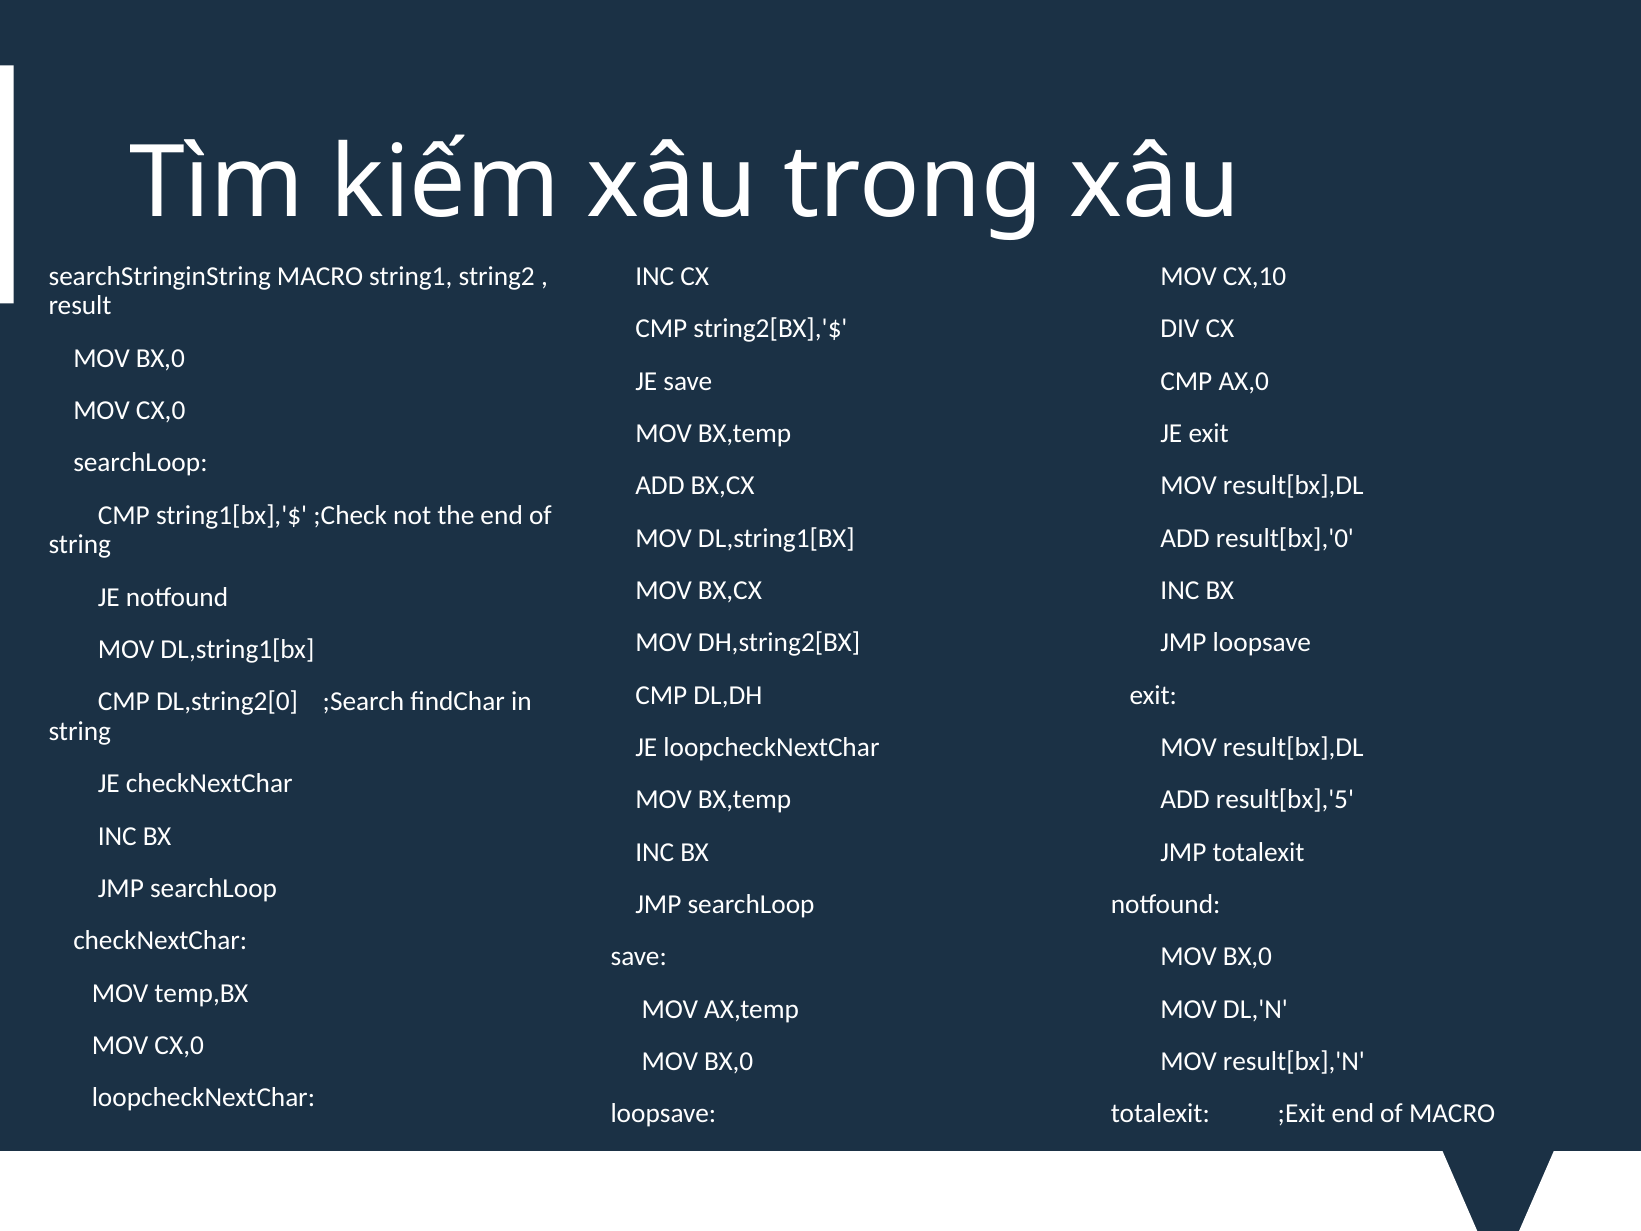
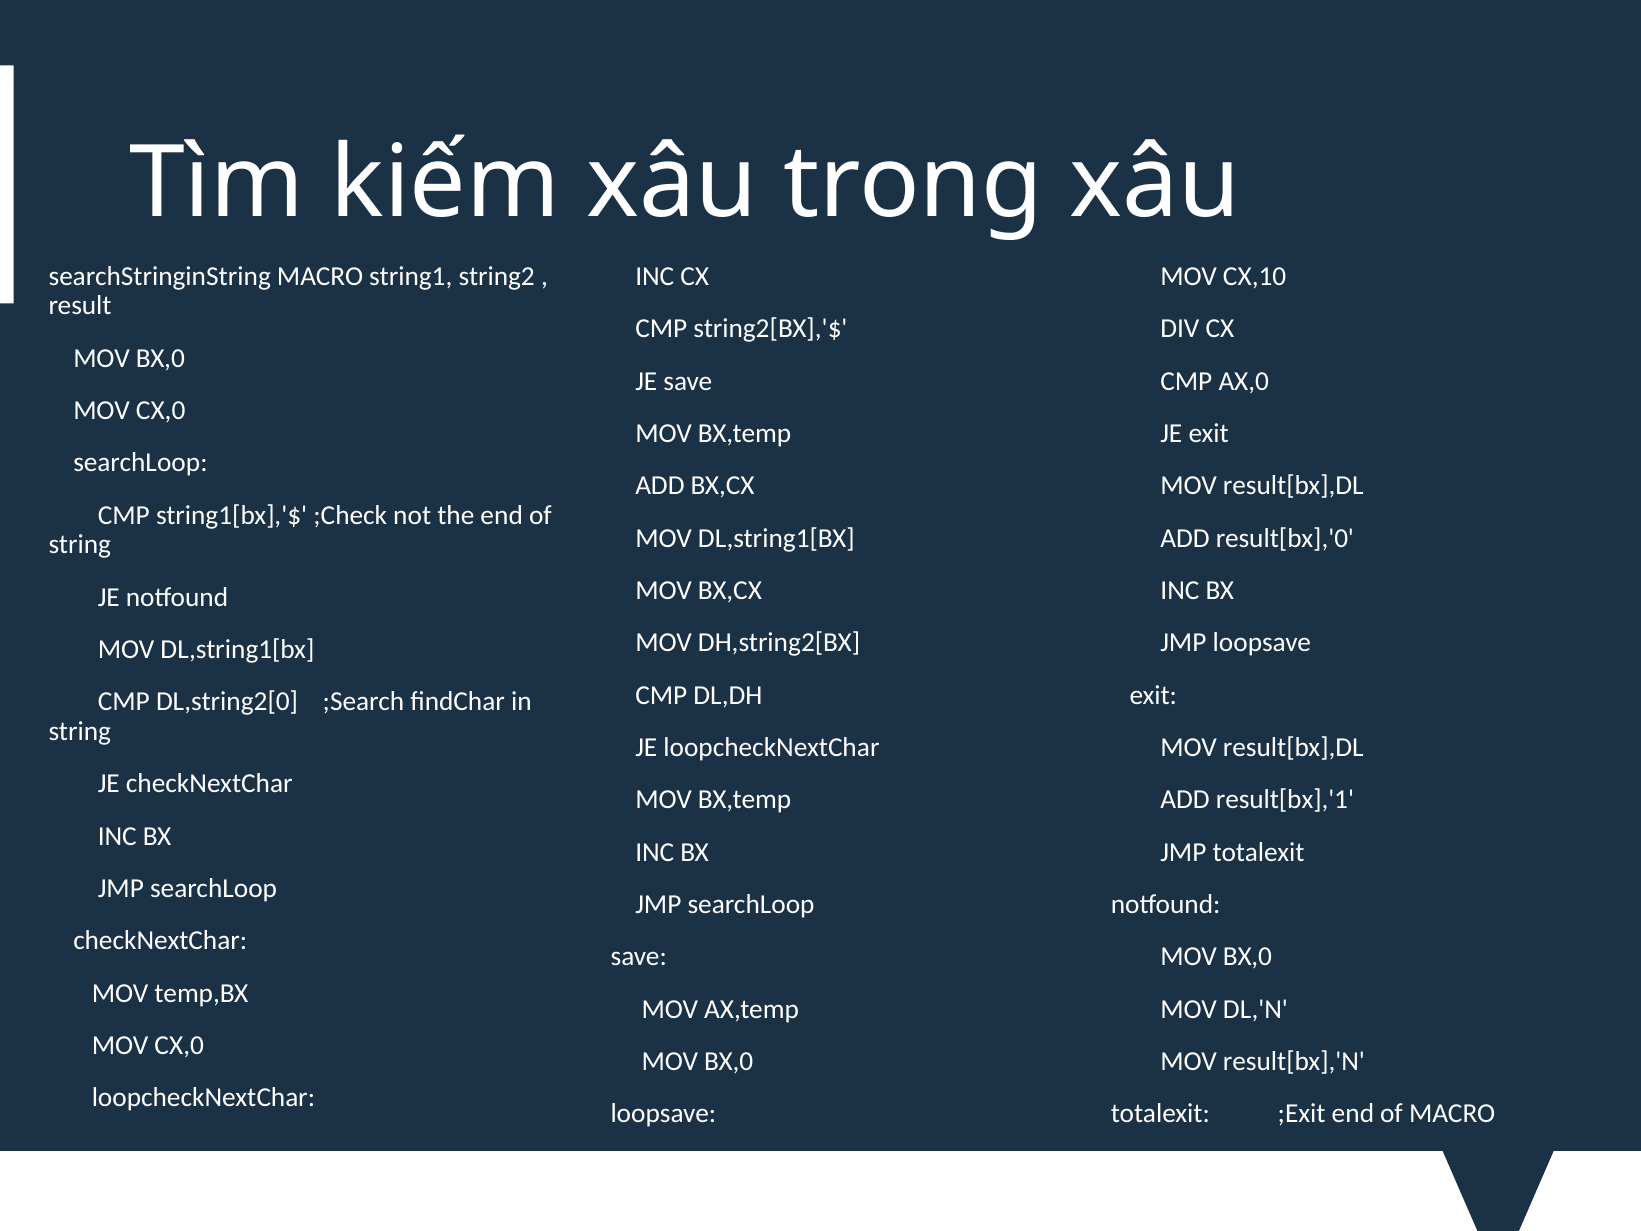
result[bx],'5: result[bx],'5 -> result[bx],'1
